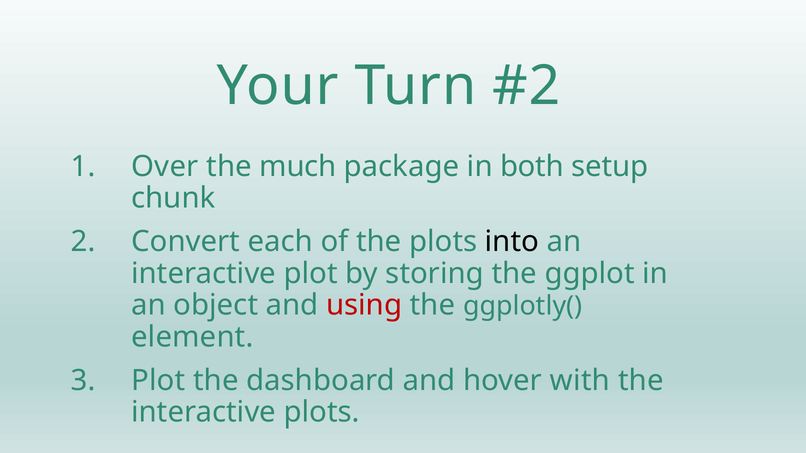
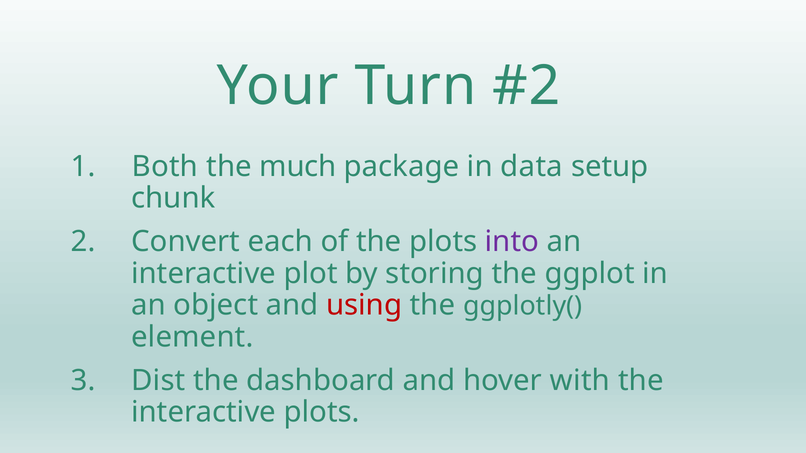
Over: Over -> Both
both: both -> data
into colour: black -> purple
Plot at (158, 381): Plot -> Dist
